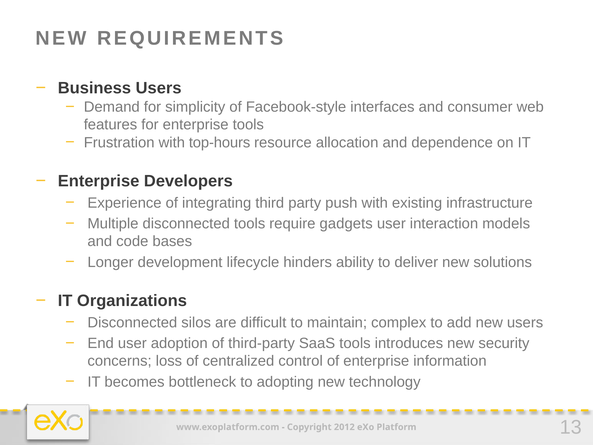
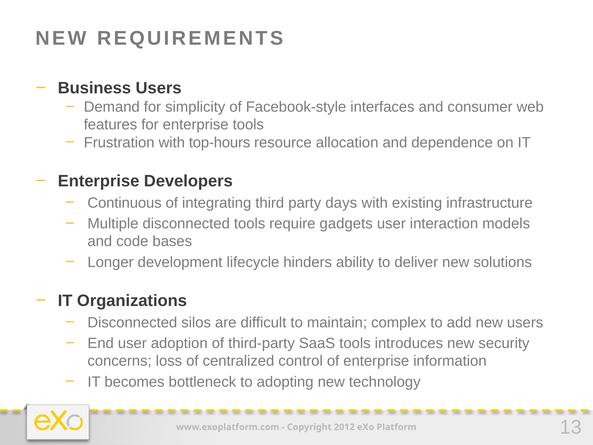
Experience: Experience -> Continuous
push: push -> days
